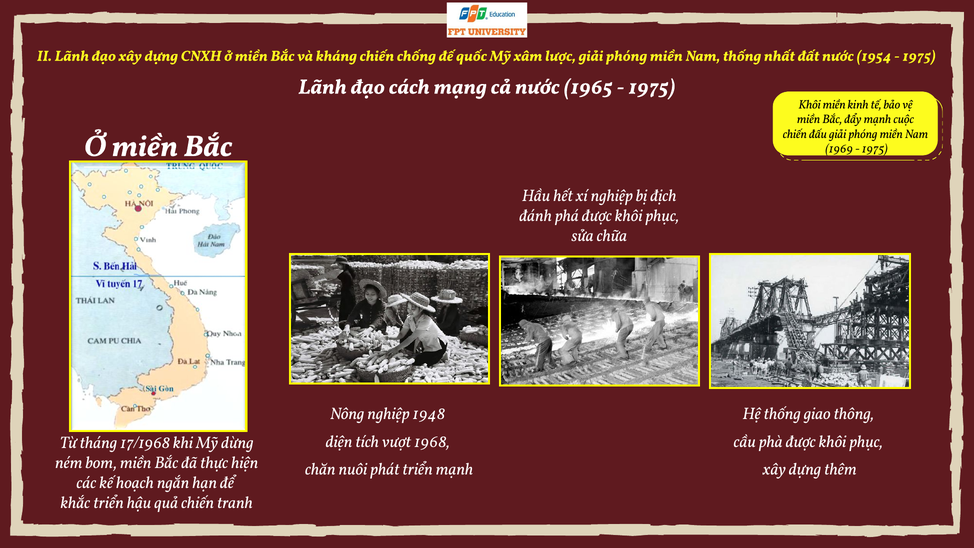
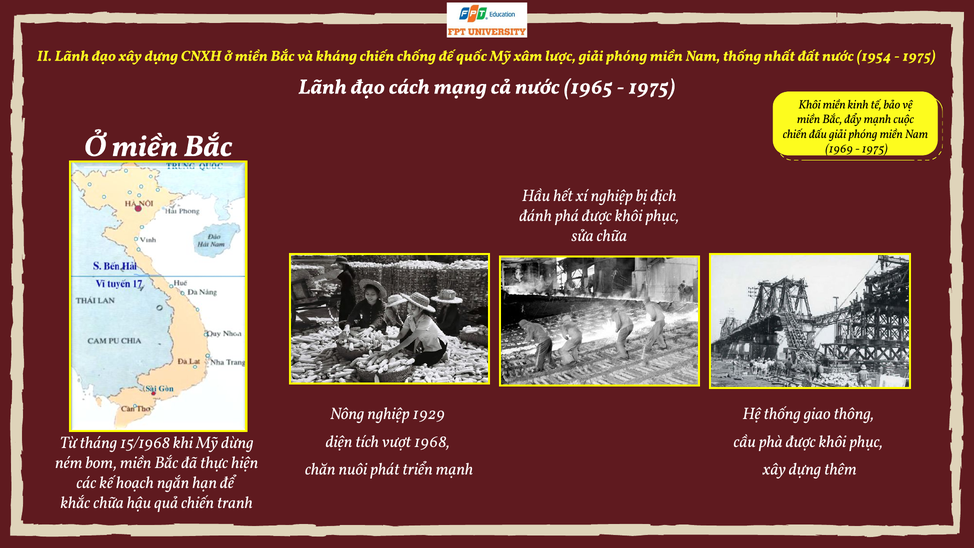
1948: 1948 -> 1929
17/1968: 17/1968 -> 15/1968
khắc triển: triển -> chữa
